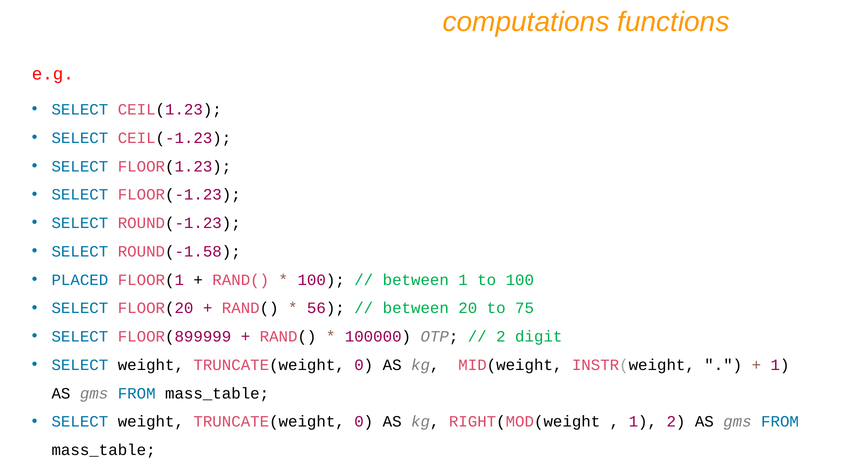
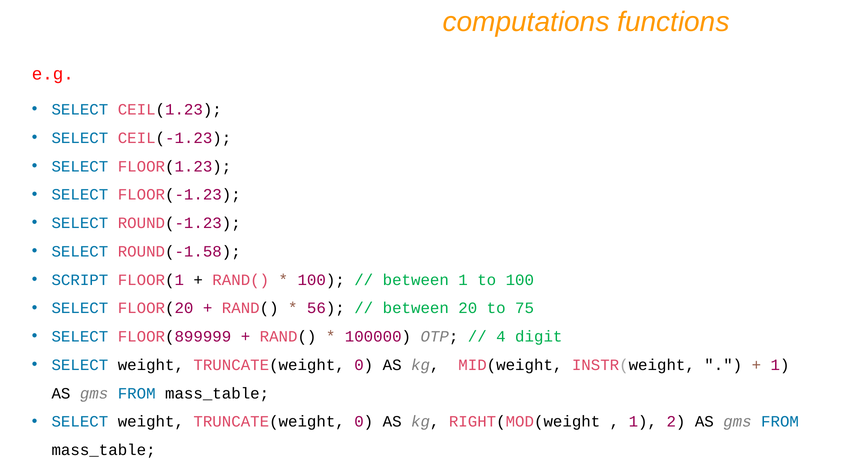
PLACED: PLACED -> SCRIPT
2 at (501, 337): 2 -> 4
